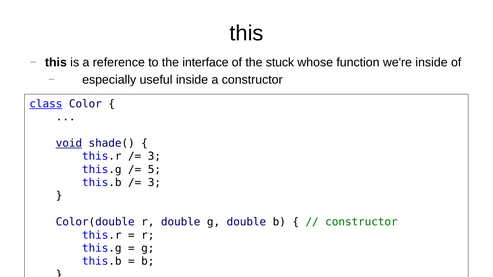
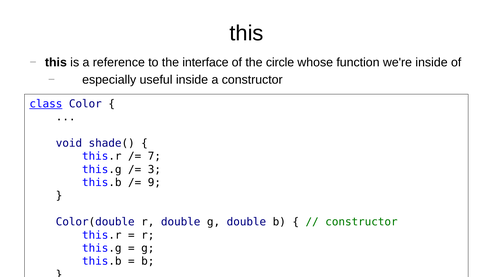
stuck: stuck -> circle
void underline: present -> none
3 at (154, 156): 3 -> 7
5: 5 -> 3
3 at (154, 183): 3 -> 9
